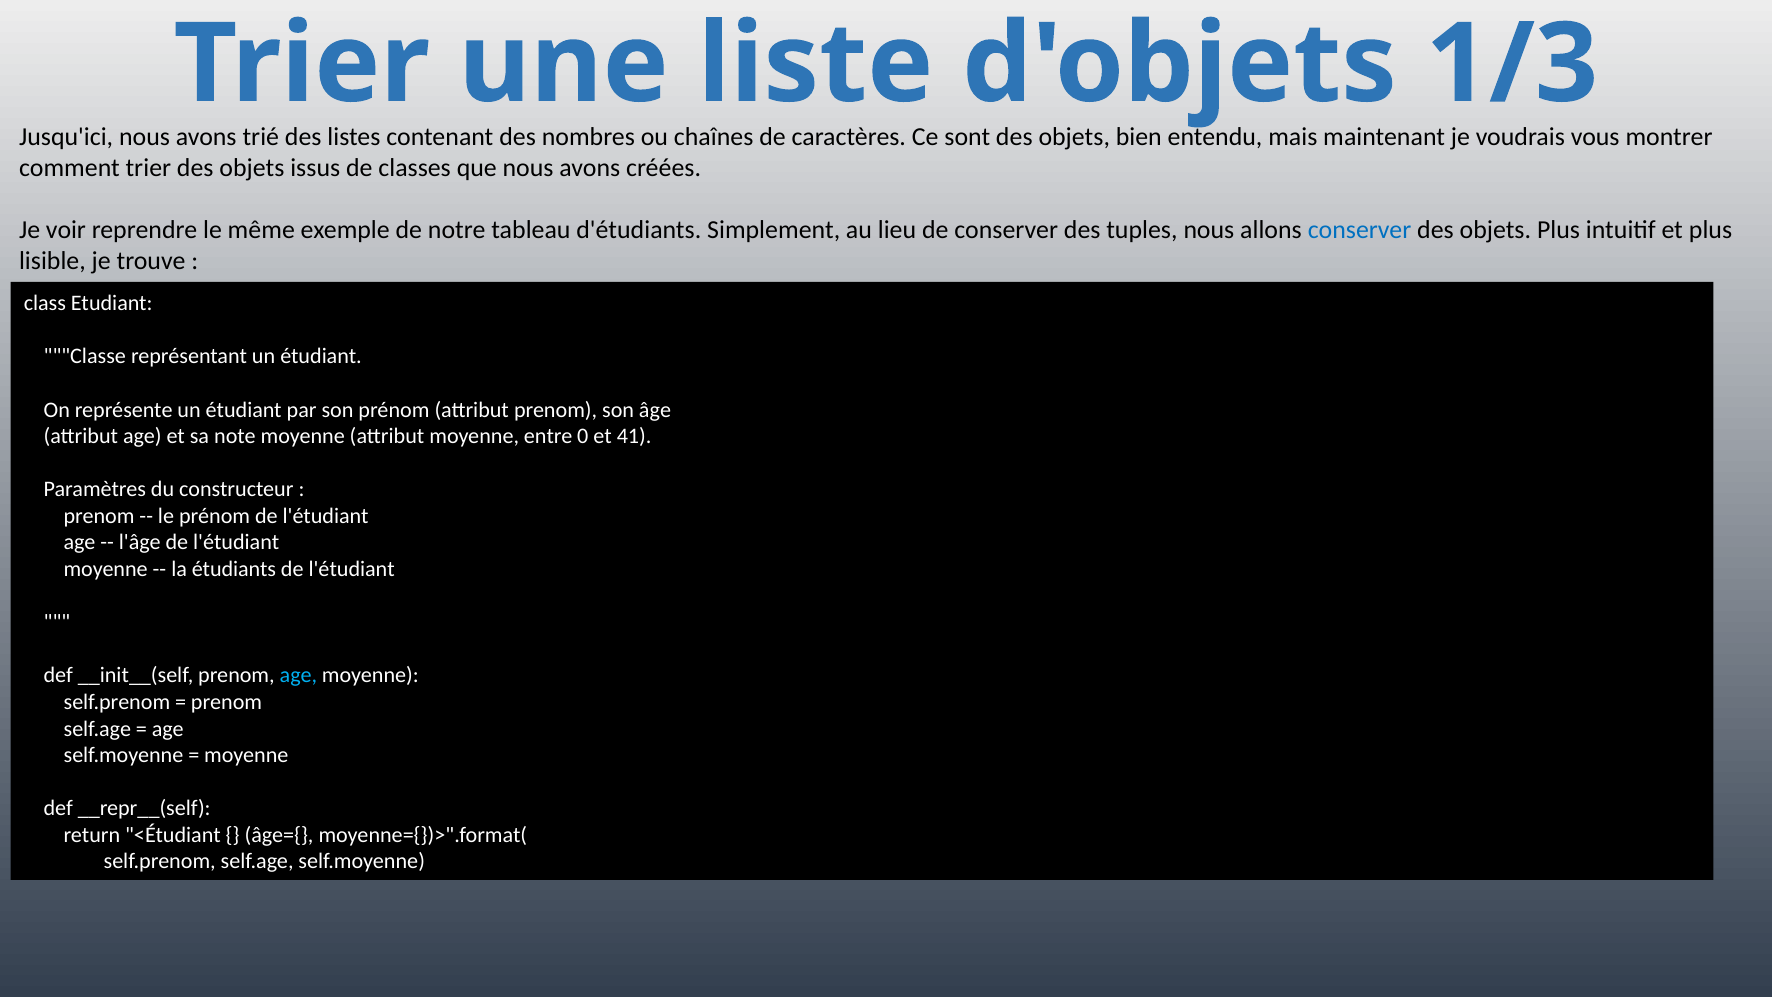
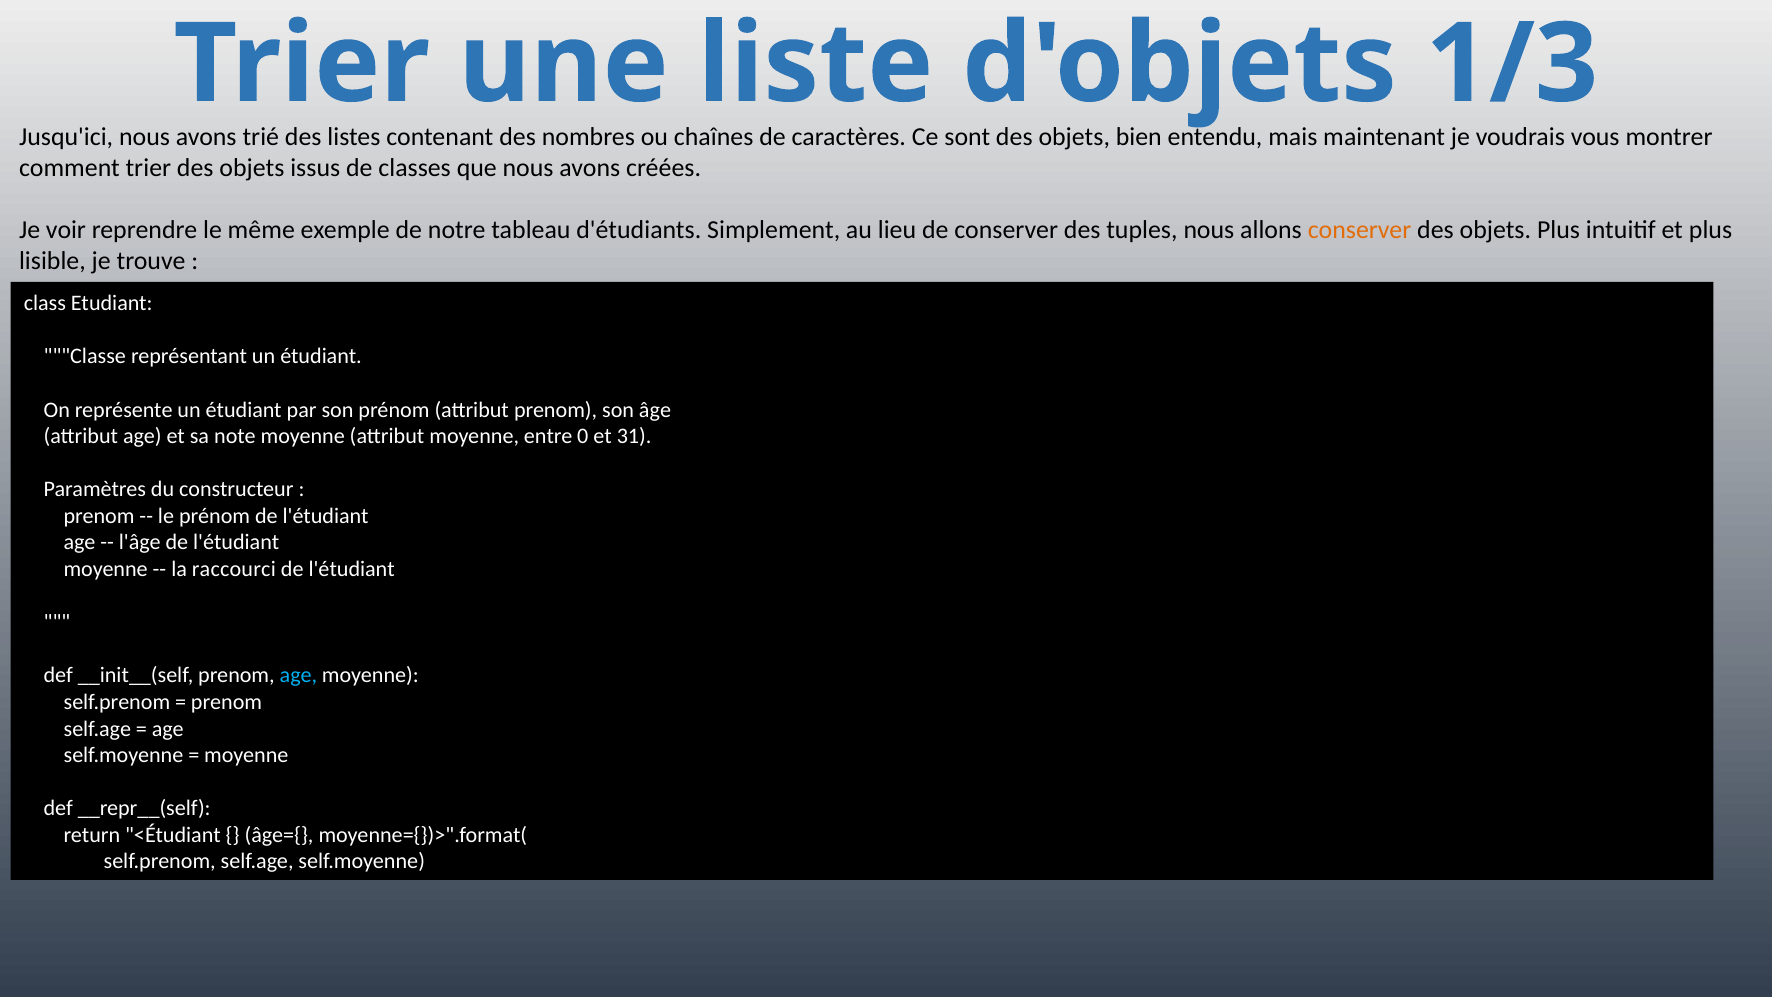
conserver at (1360, 230) colour: blue -> orange
41: 41 -> 31
étudiants: étudiants -> raccourci
